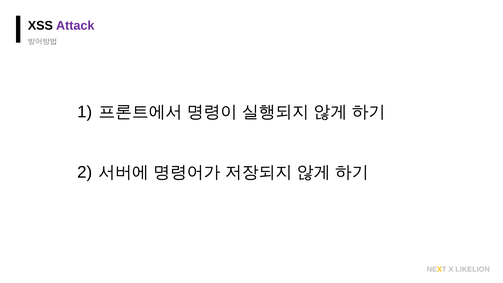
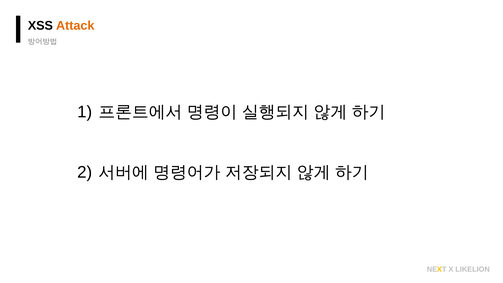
Attack colour: purple -> orange
